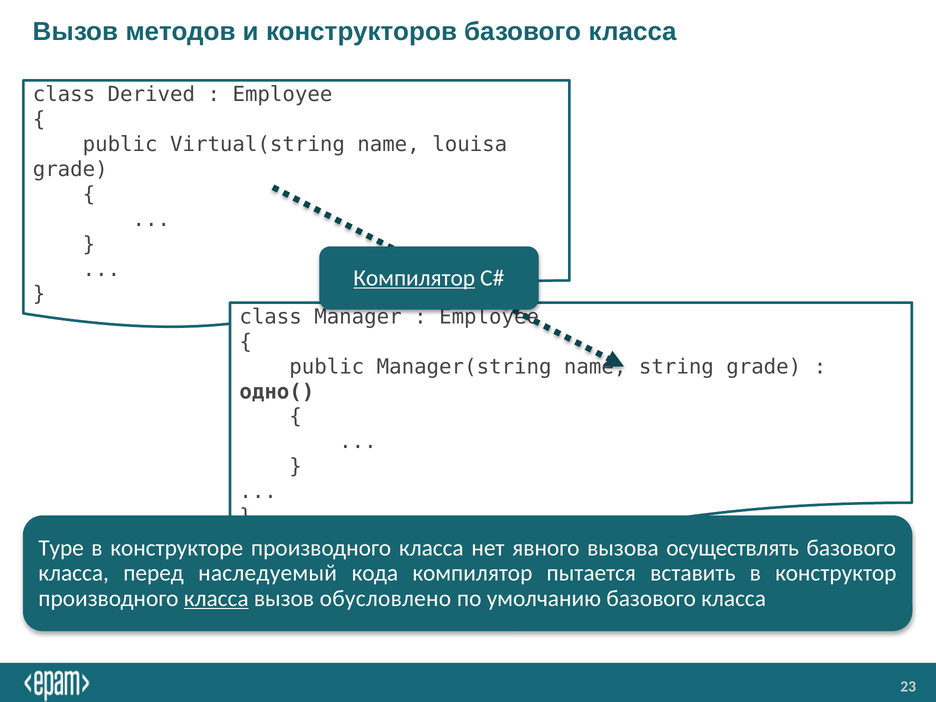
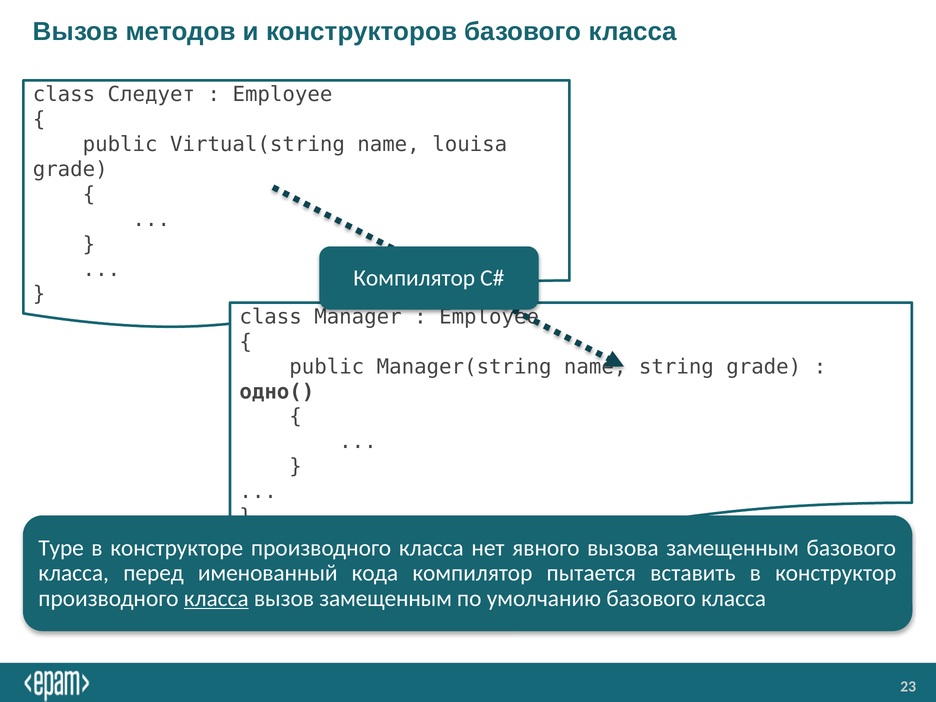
Derived: Derived -> Следует
Компилятор at (414, 278) underline: present -> none
вызова осуществлять: осуществлять -> замещенным
наследуемый: наследуемый -> именованный
вызов обусловлено: обусловлено -> замещенным
